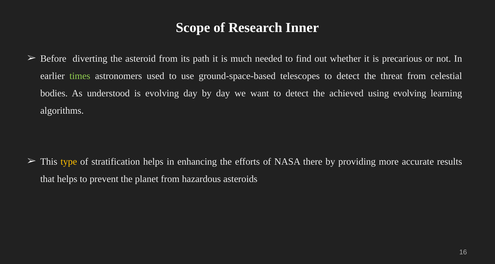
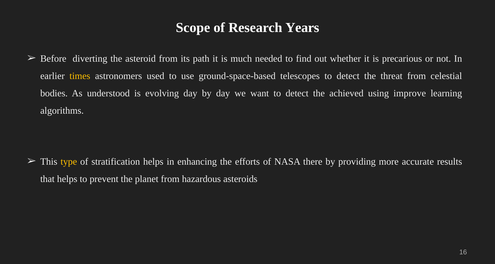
Inner: Inner -> Years
times colour: light green -> yellow
using evolving: evolving -> improve
